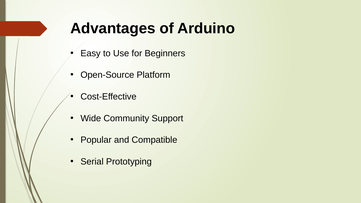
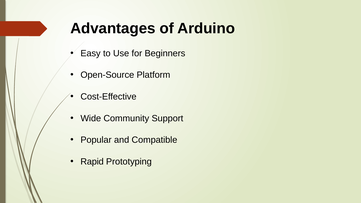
Serial: Serial -> Rapid
